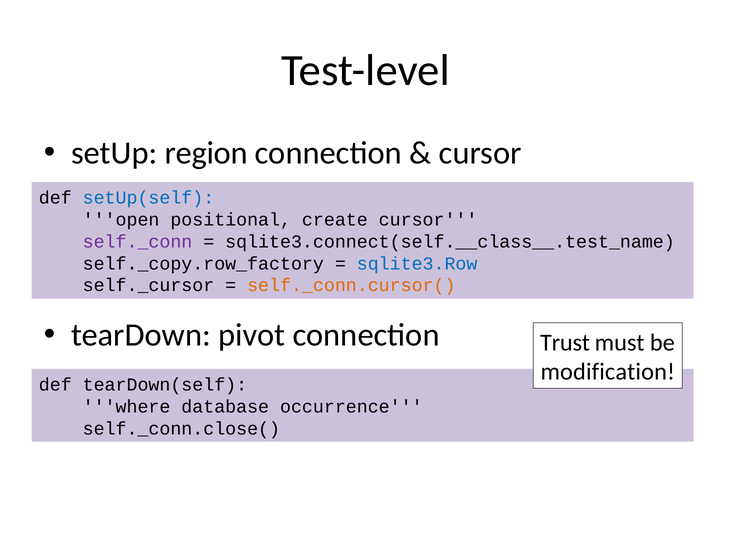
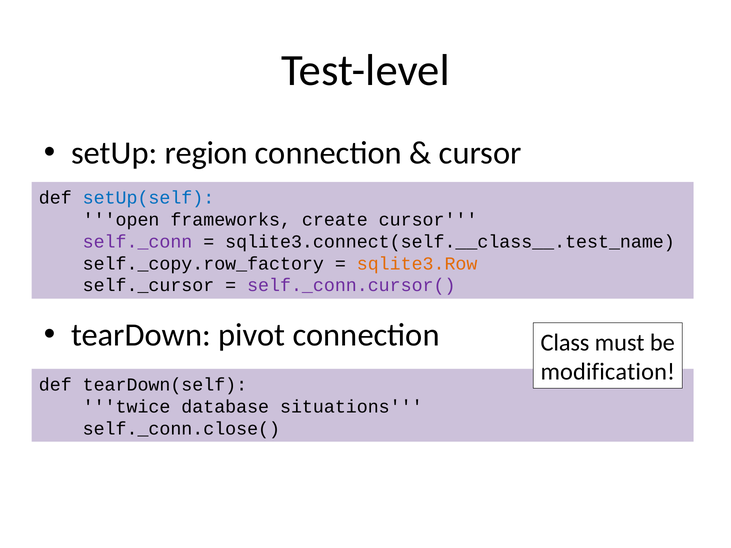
positional: positional -> frameworks
sqlite3.Row colour: blue -> orange
self._conn.cursor( colour: orange -> purple
Trust: Trust -> Class
where: where -> twice
occurrence: occurrence -> situations
